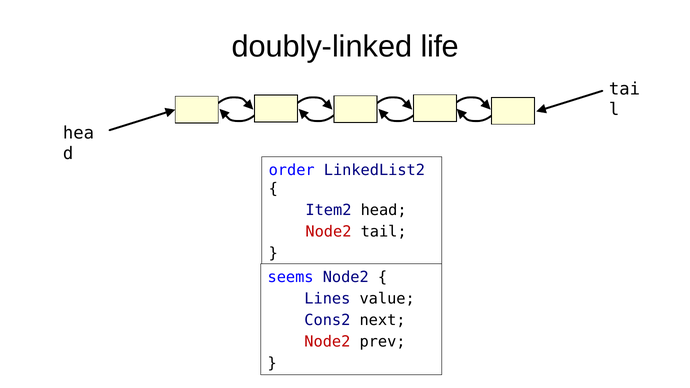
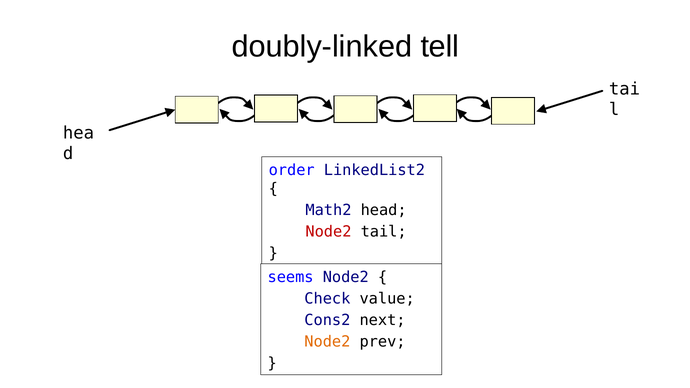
life: life -> tell
Item2: Item2 -> Math2
Lines: Lines -> Check
Node2 at (327, 342) colour: red -> orange
